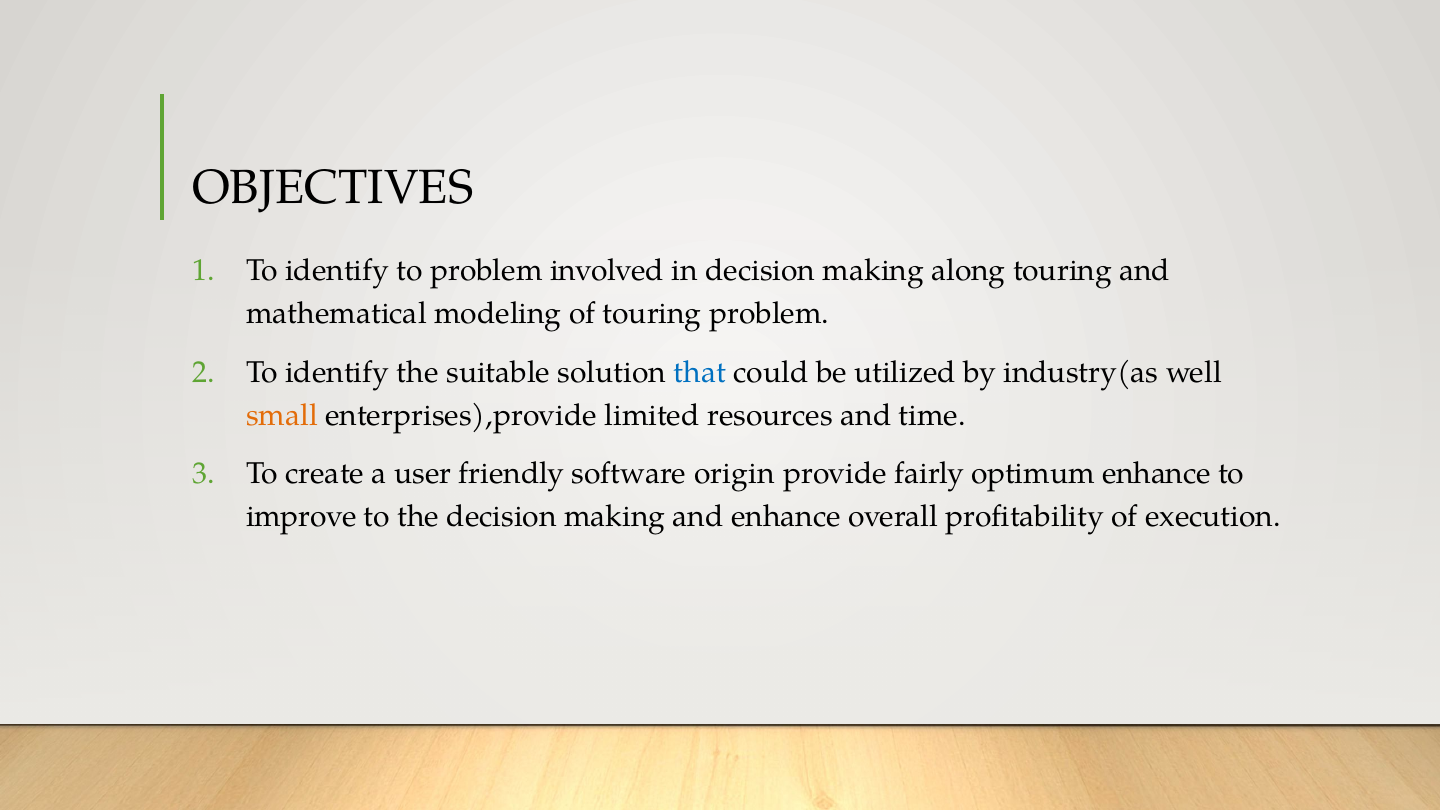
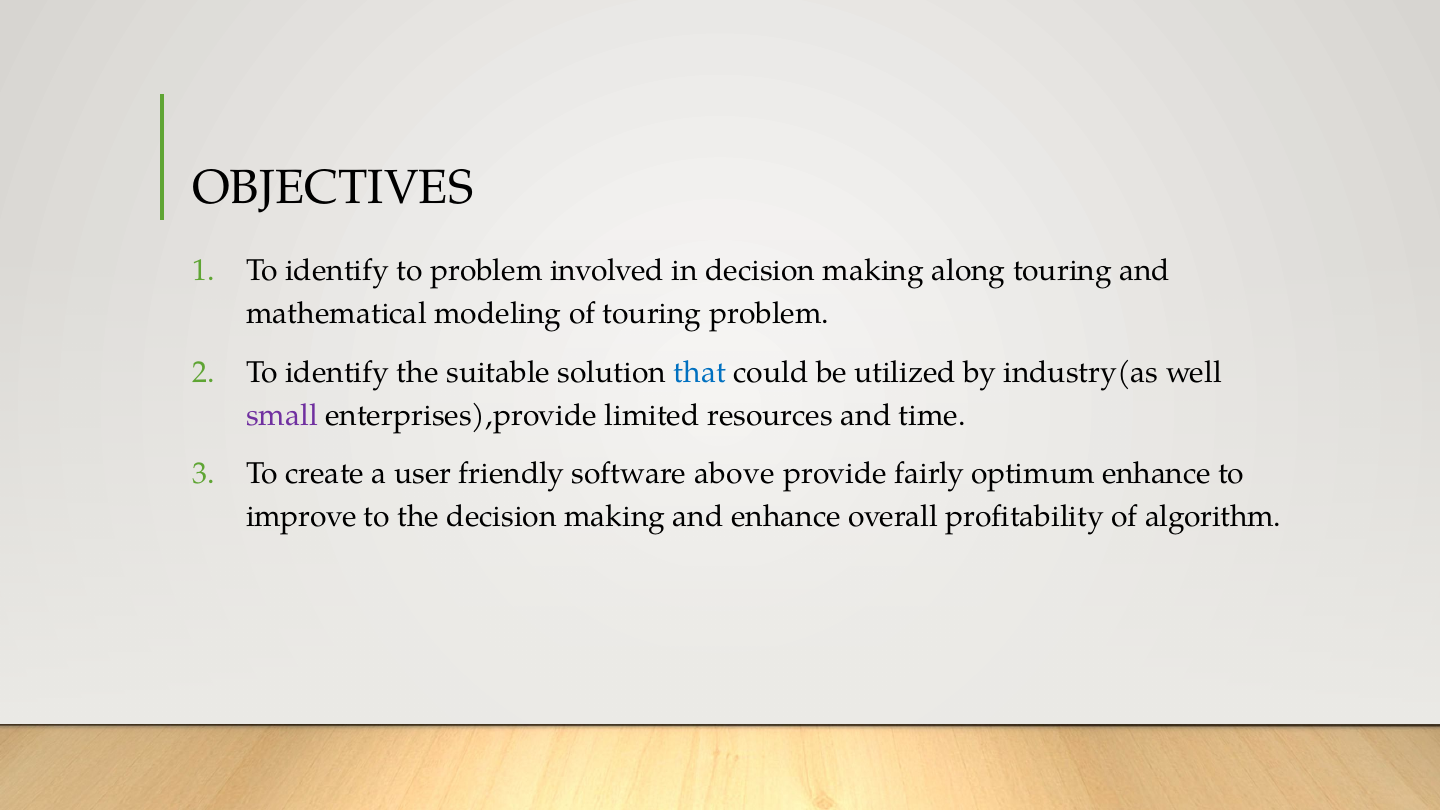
small colour: orange -> purple
origin: origin -> above
execution: execution -> algorithm
